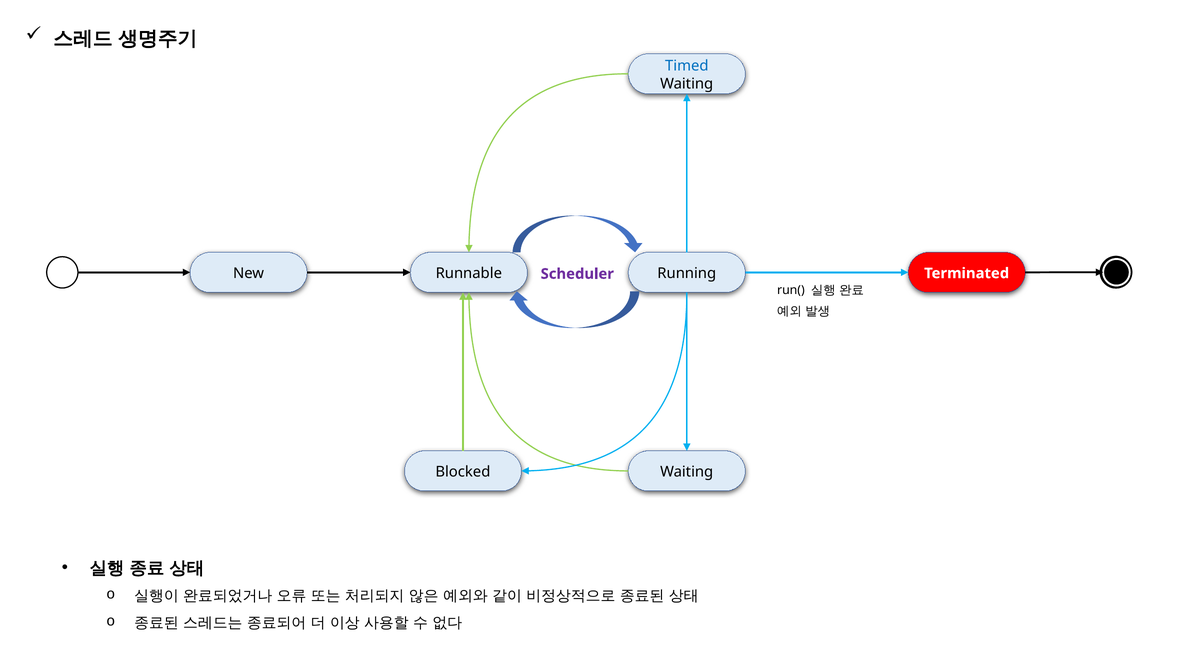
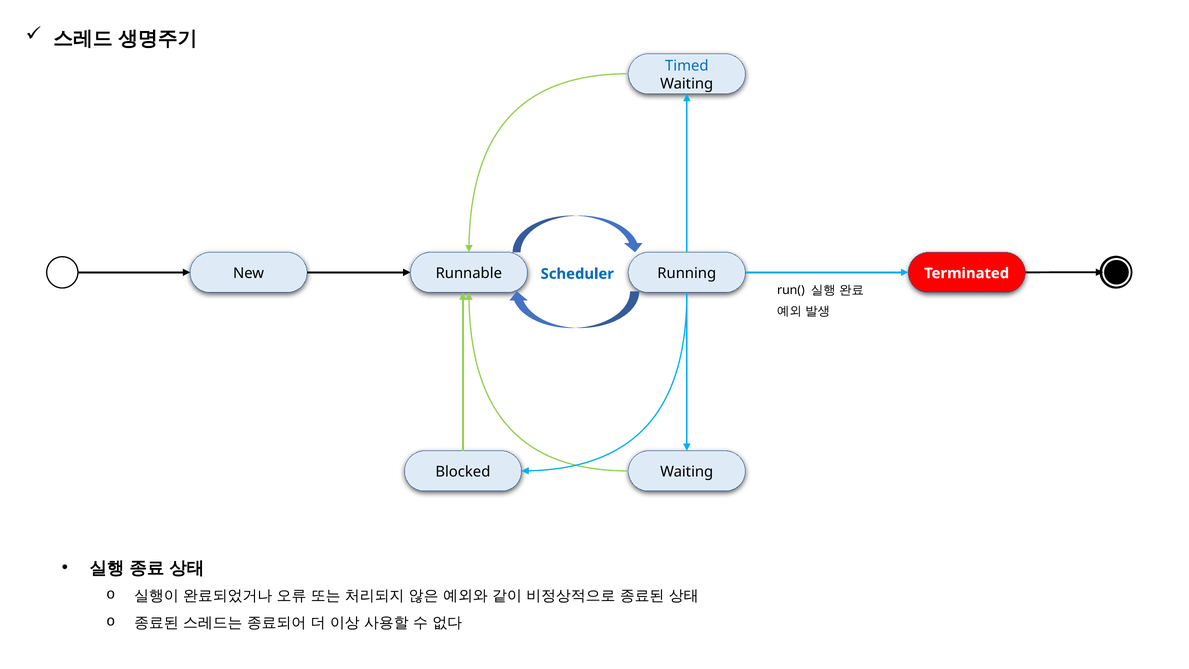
Scheduler colour: purple -> blue
